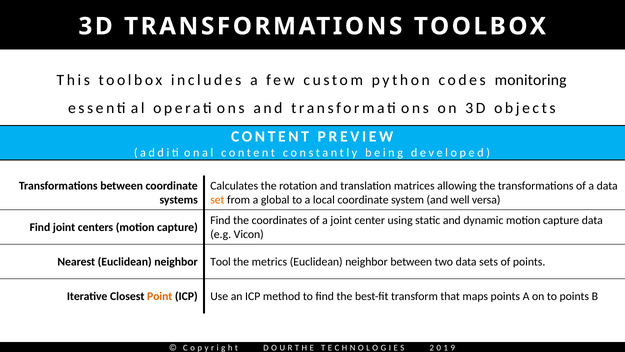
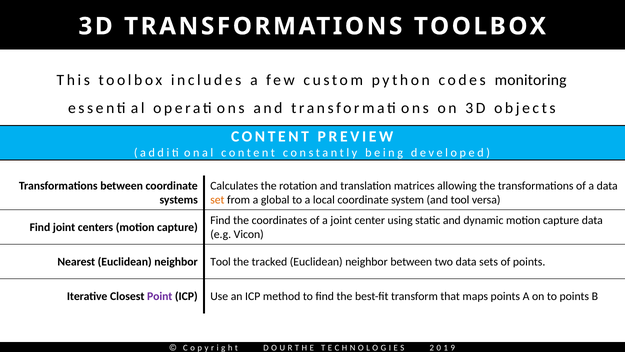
and well: well -> tool
metrics: metrics -> tracked
Point colour: orange -> purple
